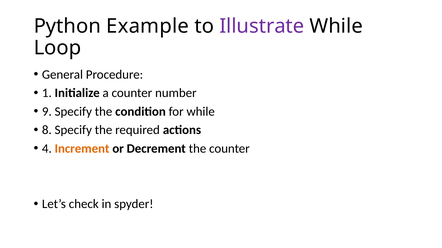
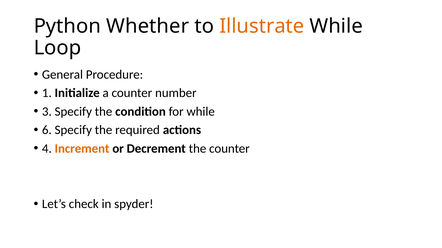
Example: Example -> Whether
Illustrate colour: purple -> orange
9: 9 -> 3
8: 8 -> 6
